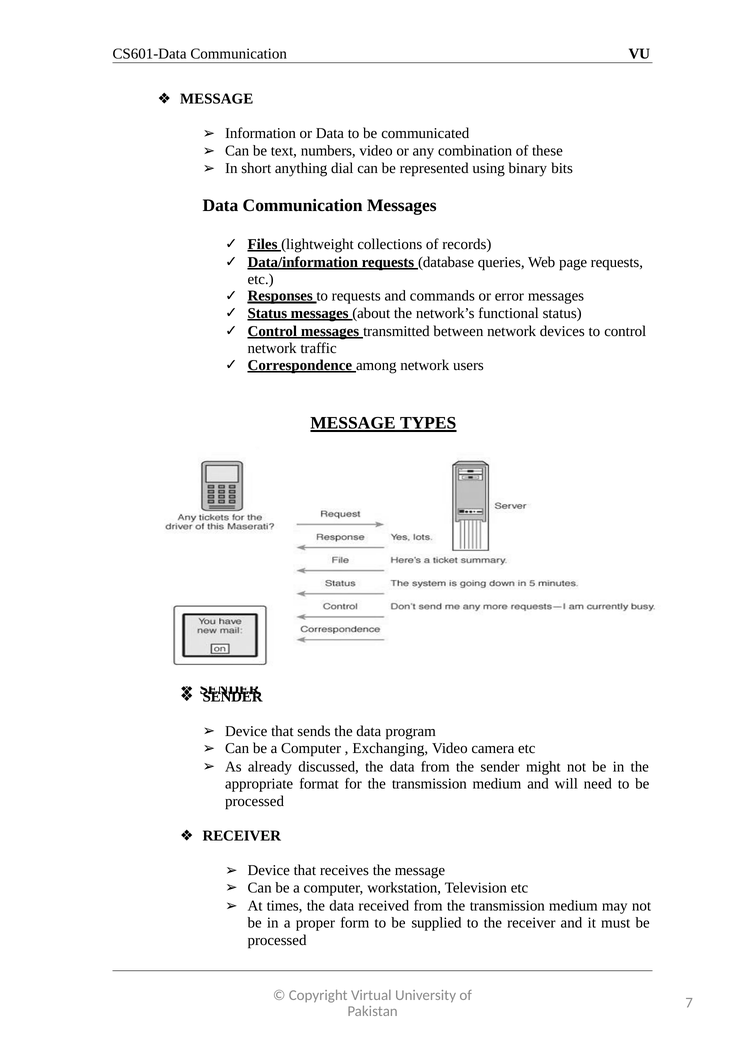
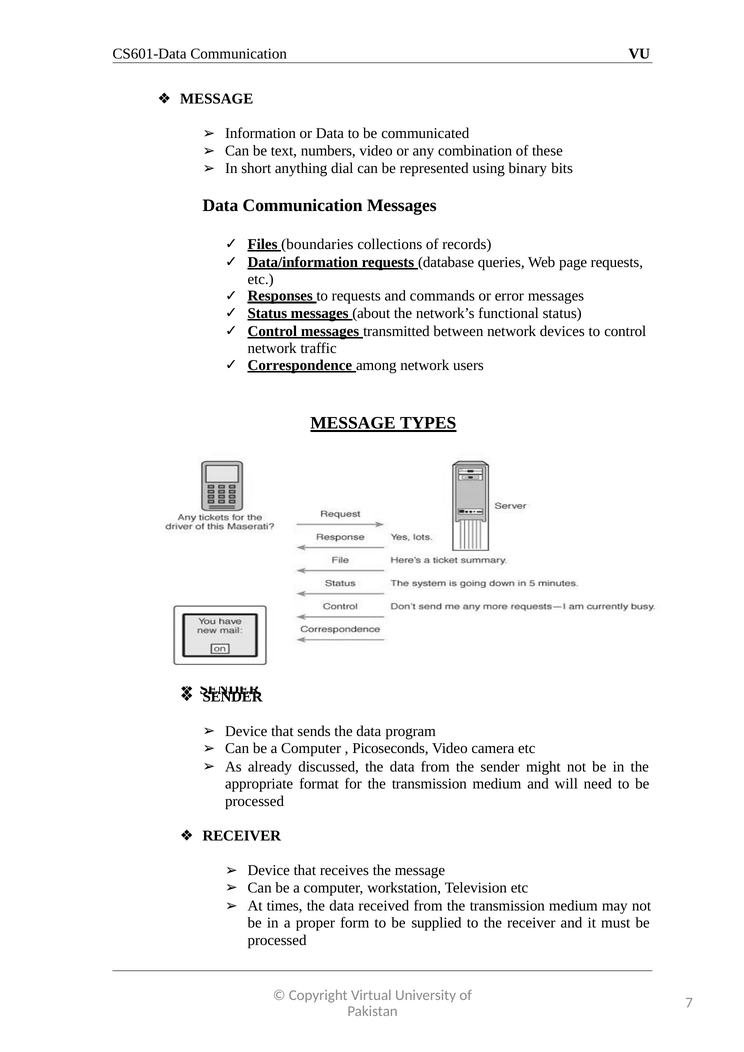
lightweight: lightweight -> boundaries
Exchanging: Exchanging -> Picoseconds
